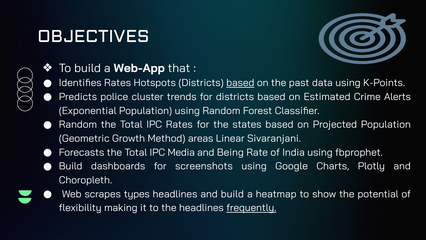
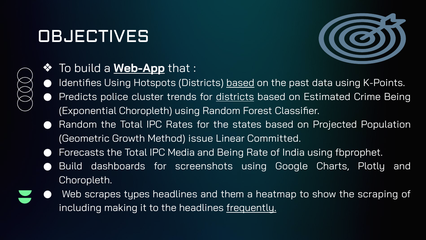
Web-App underline: none -> present
Identifies Rates: Rates -> Using
districts at (235, 97) underline: none -> present
Crime Alerts: Alerts -> Being
Exponential Population: Population -> Choropleth
areas: areas -> issue
Sivaranjani: Sivaranjani -> Committed
and build: build -> them
potential: potential -> scraping
flexibility: flexibility -> including
